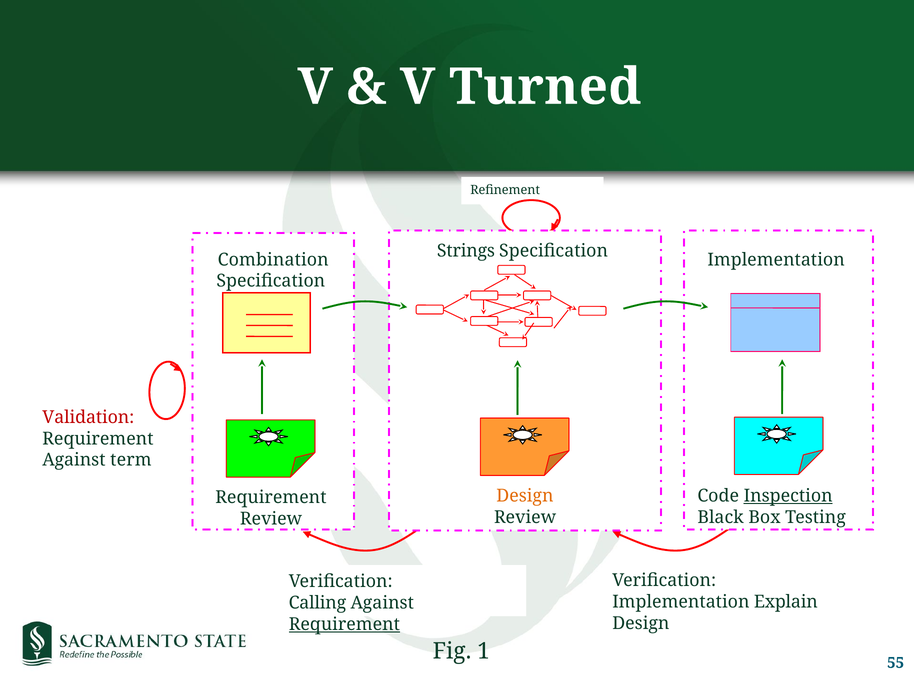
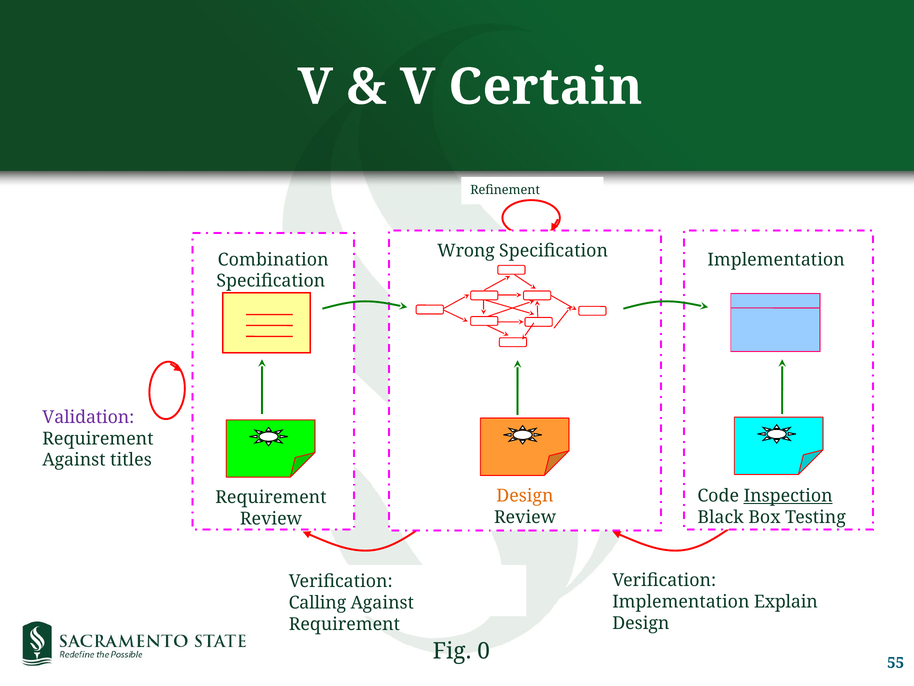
Turned: Turned -> Certain
Strings: Strings -> Wrong
Validation colour: red -> purple
term: term -> titles
Requirement at (344, 624) underline: present -> none
1: 1 -> 0
